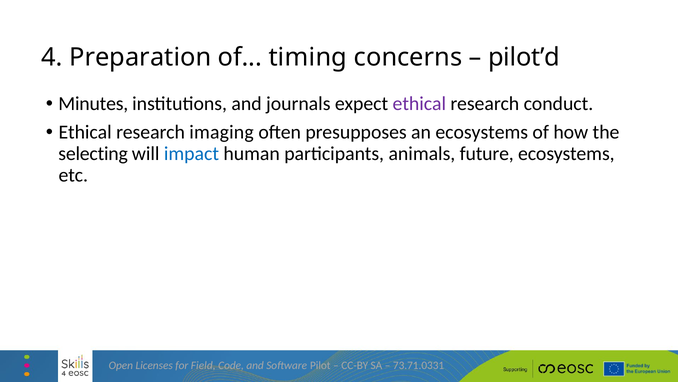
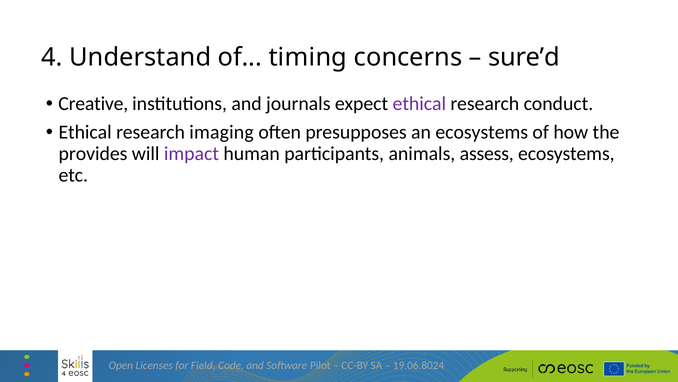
Preparation: Preparation -> Understand
pilot’d: pilot’d -> sure’d
Minutes: Minutes -> Creative
selecting: selecting -> provides
impact colour: blue -> purple
future: future -> assess
73.71.0331: 73.71.0331 -> 19.06.8024
